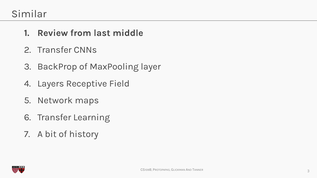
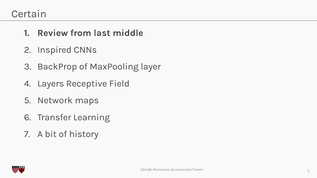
Similar: Similar -> Certain
Transfer at (55, 50): Transfer -> Inspired
